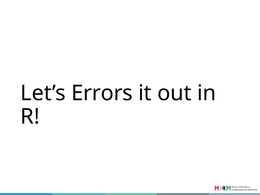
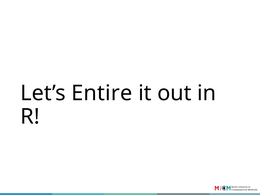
Errors: Errors -> Entire
